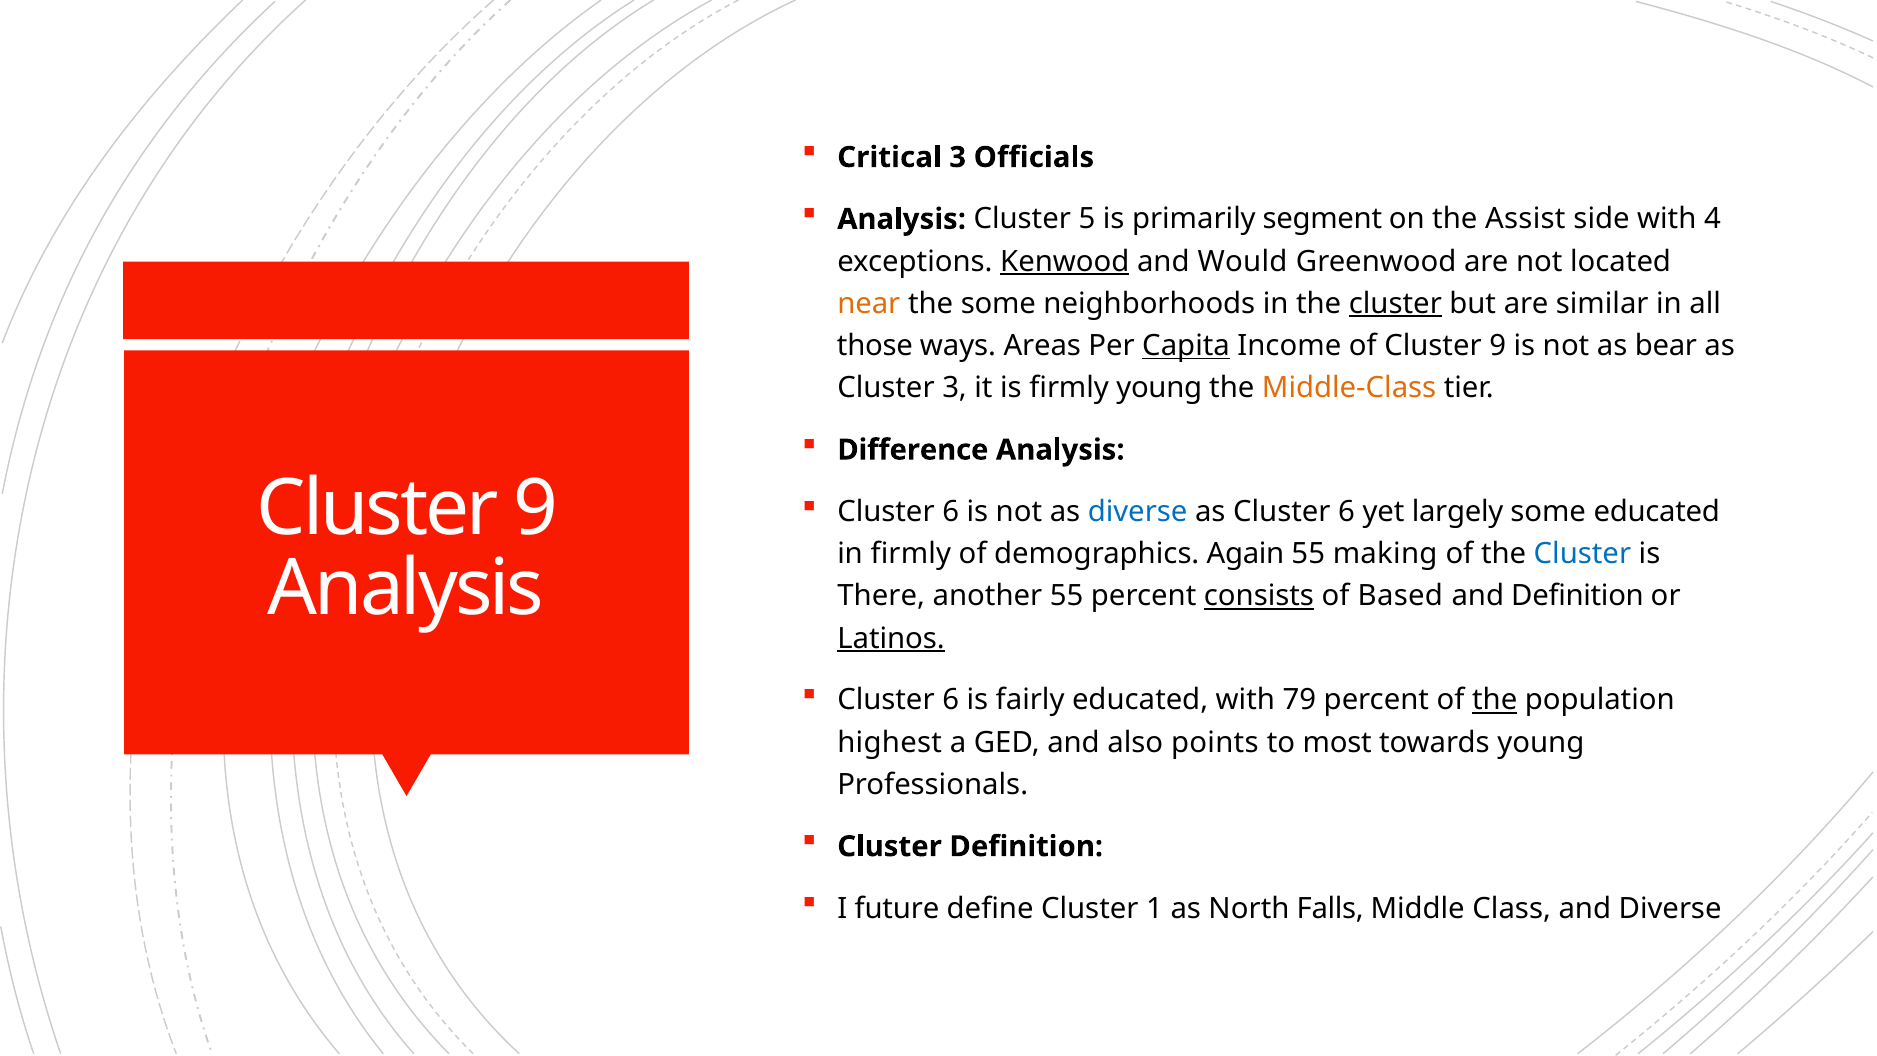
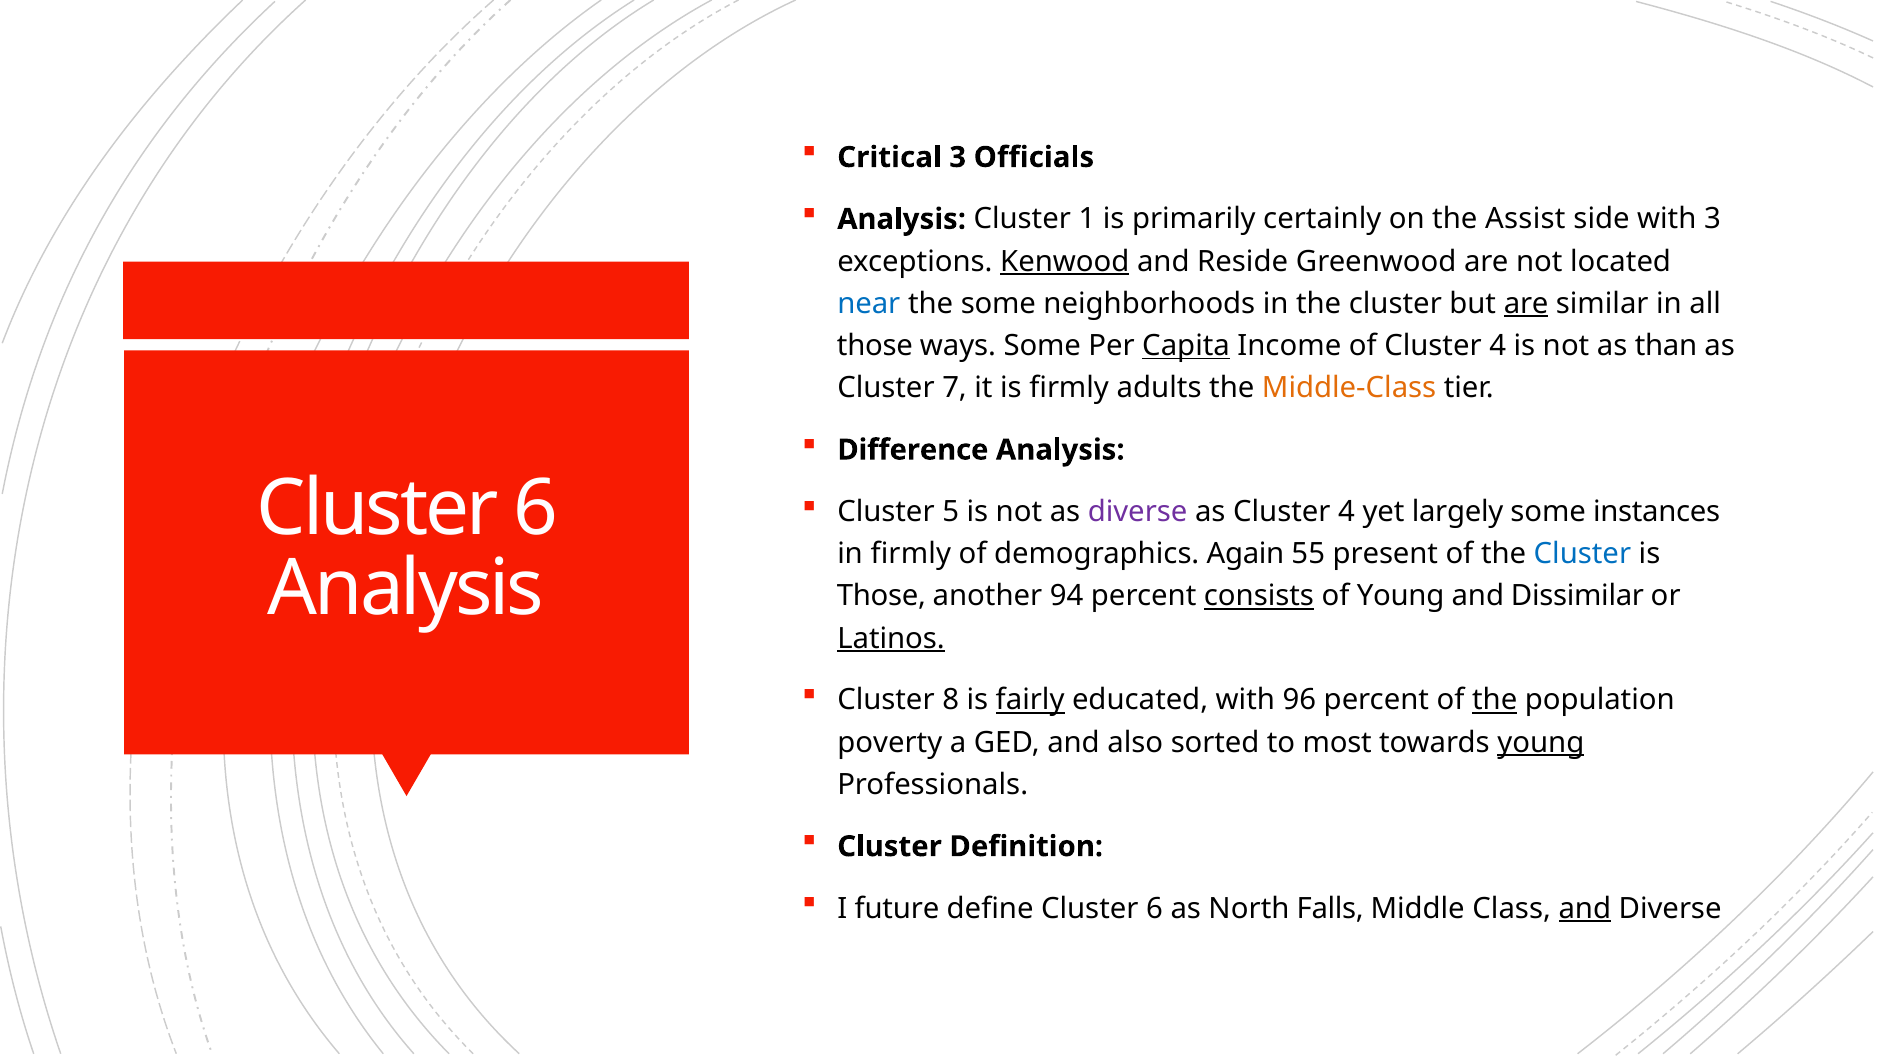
5: 5 -> 1
segment: segment -> certainly
with 4: 4 -> 3
Would: Would -> Reside
near colour: orange -> blue
cluster at (1395, 304) underline: present -> none
are at (1526, 304) underline: none -> present
ways Areas: Areas -> Some
of Cluster 9: 9 -> 4
bear: bear -> than
Cluster 3: 3 -> 7
firmly young: young -> adults
9 at (535, 509): 9 -> 6
6 at (951, 512): 6 -> 5
diverse at (1138, 512) colour: blue -> purple
as Cluster 6: 6 -> 4
some educated: educated -> instances
making: making -> present
There at (881, 596): There -> Those
another 55: 55 -> 94
of Based: Based -> Young
and Definition: Definition -> Dissimilar
6 at (951, 700): 6 -> 8
fairly underline: none -> present
79: 79 -> 96
highest: highest -> poverty
points: points -> sorted
young at (1541, 742) underline: none -> present
define Cluster 1: 1 -> 6
and at (1585, 908) underline: none -> present
